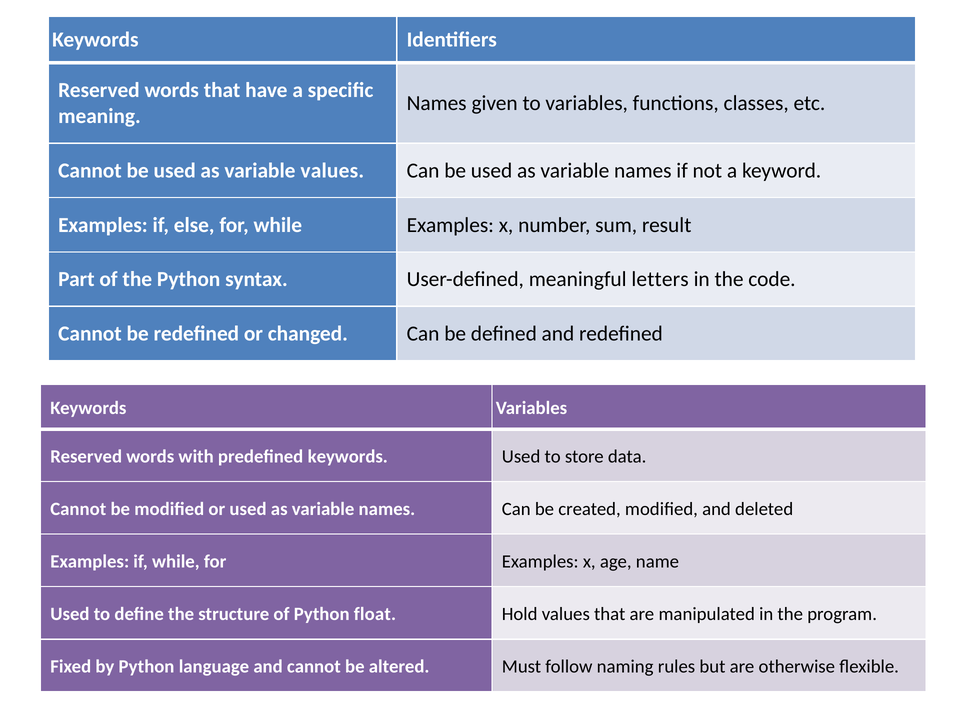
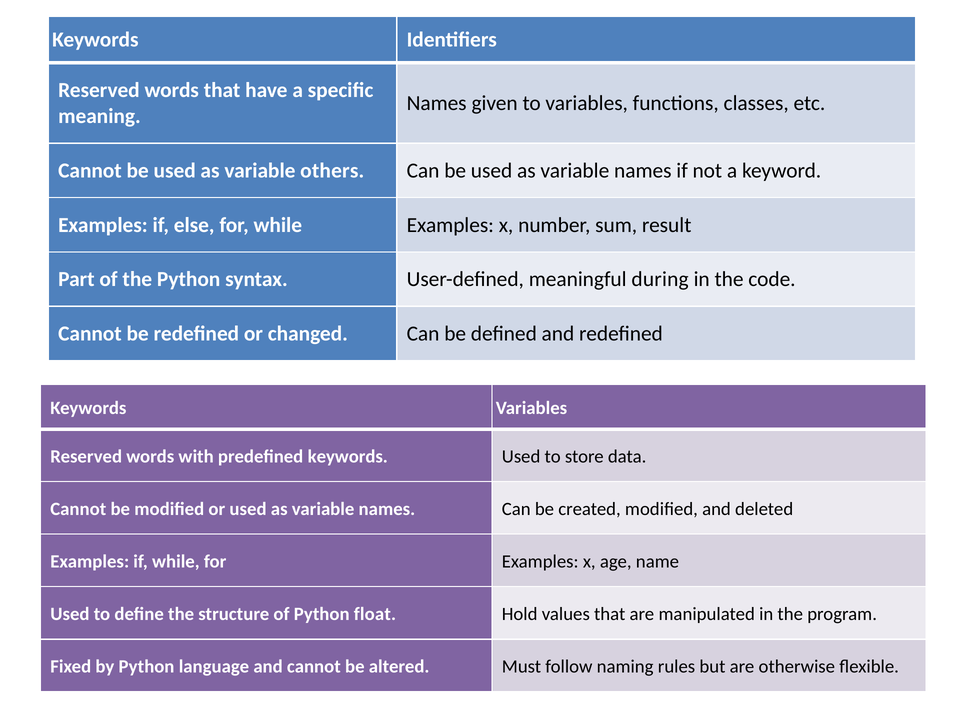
variable values: values -> others
letters: letters -> during
